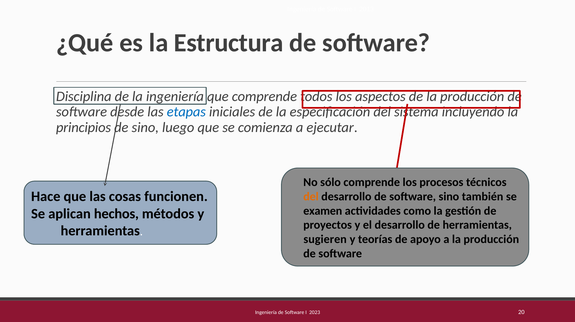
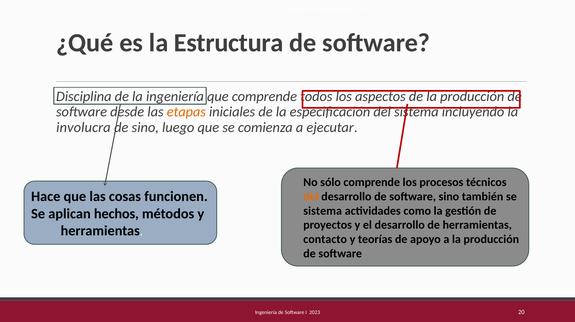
etapas colour: blue -> orange
principios: principios -> involucra
examen at (323, 211): examen -> sistema
sugieren: sugieren -> contacto
